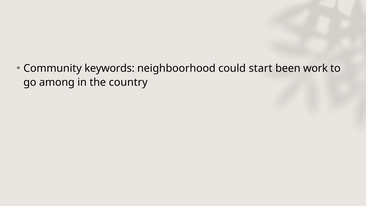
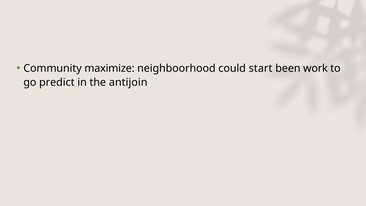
keywords: keywords -> maximize
among: among -> predict
country: country -> antijoin
